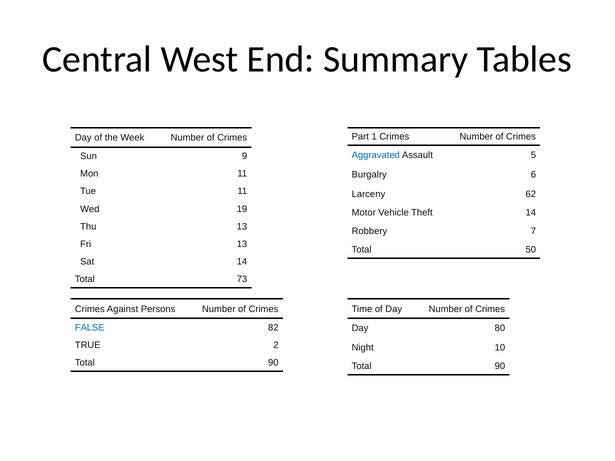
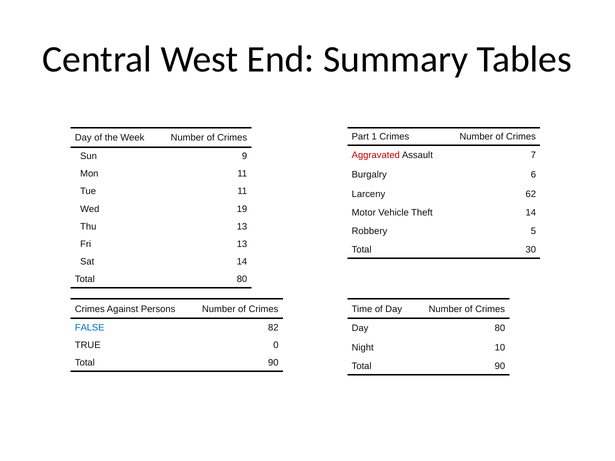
Aggravated colour: blue -> red
5: 5 -> 7
7: 7 -> 5
50: 50 -> 30
Total 73: 73 -> 80
2: 2 -> 0
